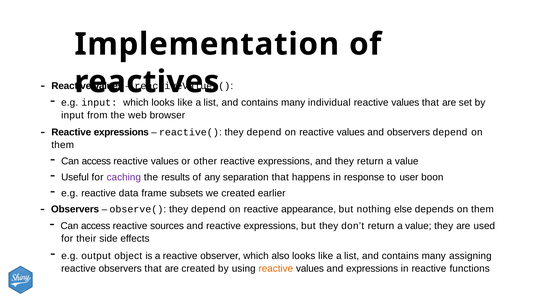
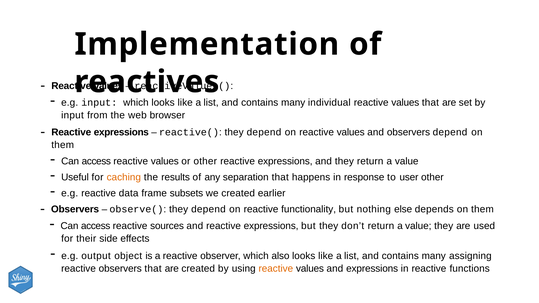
caching colour: purple -> orange
user boon: boon -> other
appearance: appearance -> functionality
